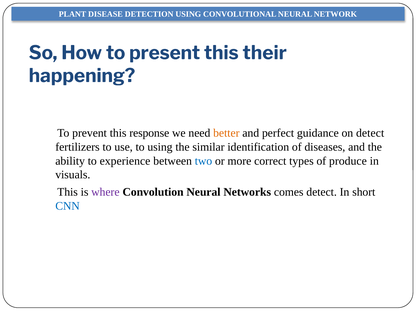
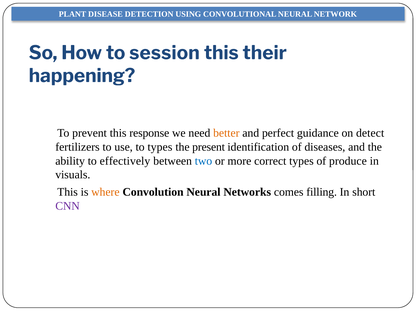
present: present -> session
to using: using -> types
similar: similar -> present
experience: experience -> effectively
where colour: purple -> orange
comes detect: detect -> filling
CNN colour: blue -> purple
